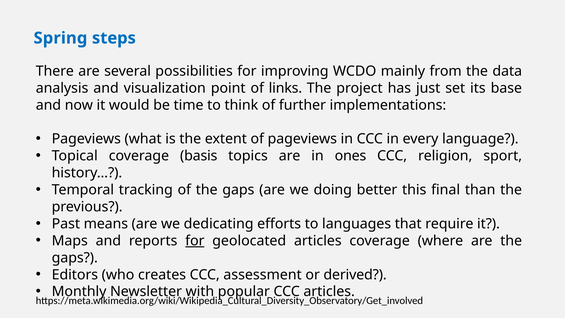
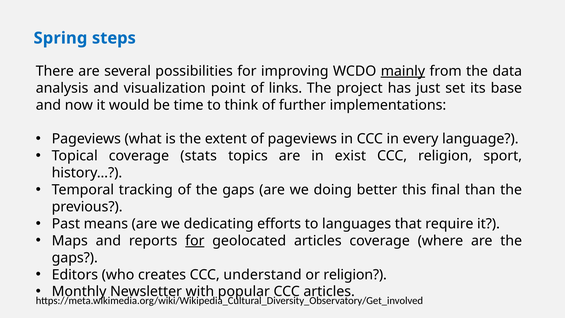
mainly underline: none -> present
basis: basis -> stats
ones: ones -> exist
assessment: assessment -> understand
or derived: derived -> religion
